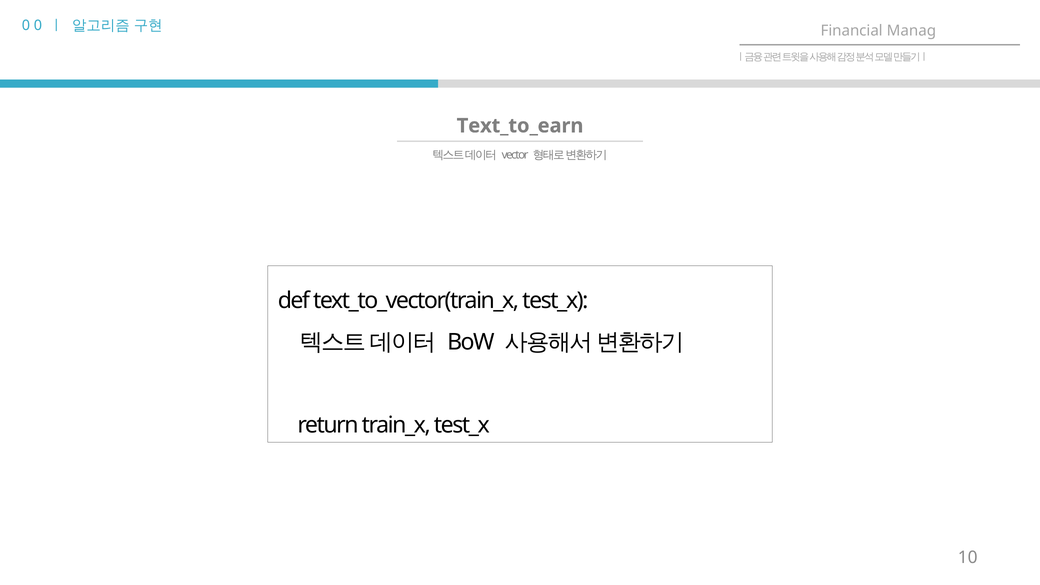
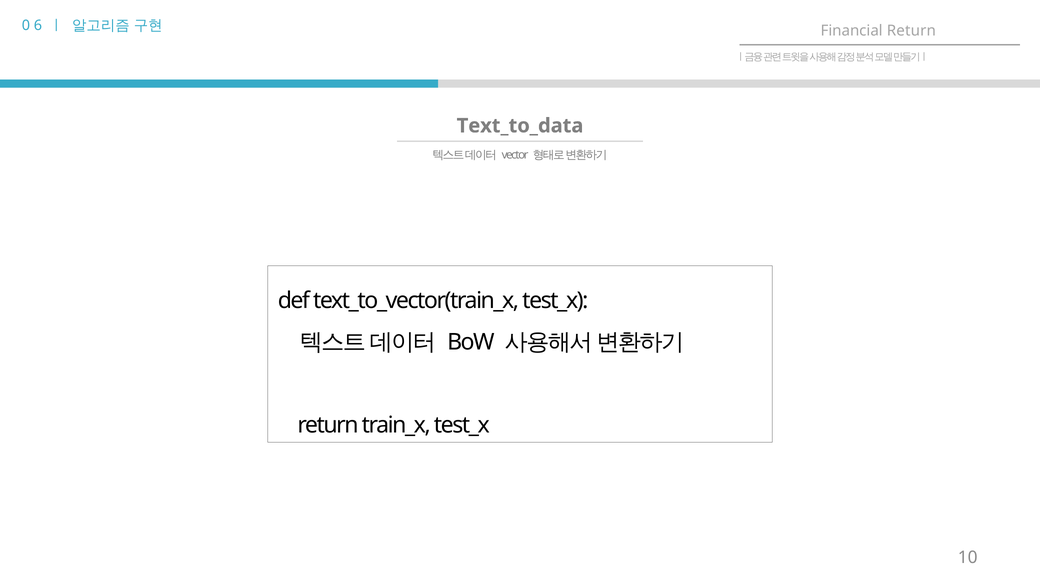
0 0: 0 -> 6
Financial Manag: Manag -> Return
Text_to_earn: Text_to_earn -> Text_to_data
